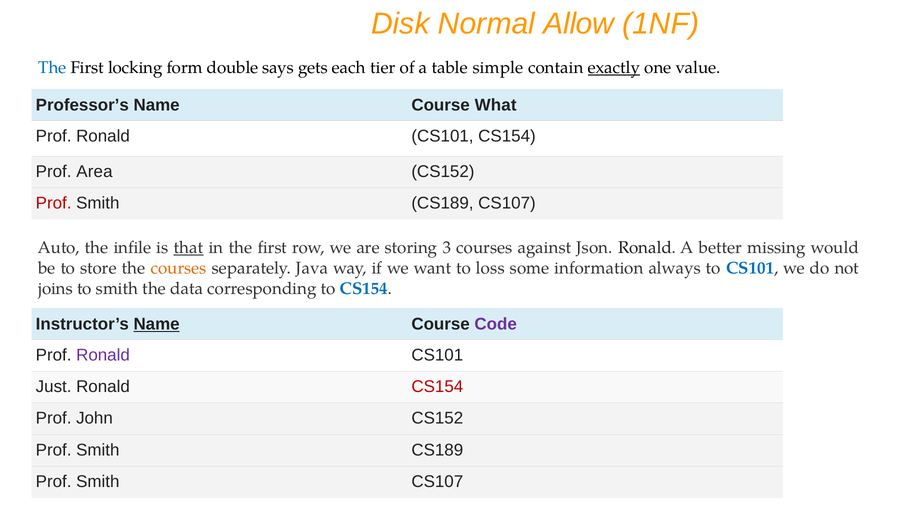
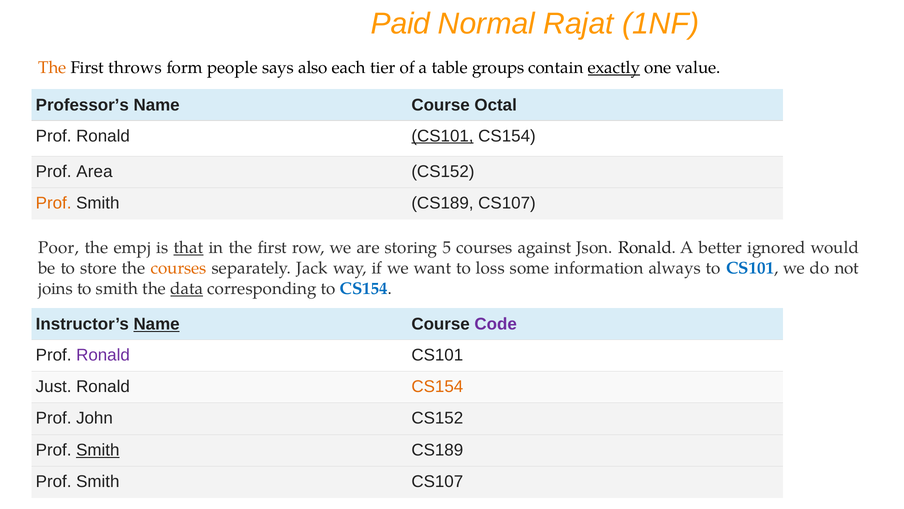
Disk: Disk -> Paid
Allow: Allow -> Rajat
The at (52, 68) colour: blue -> orange
locking: locking -> throws
double: double -> people
gets: gets -> also
simple: simple -> groups
What: What -> Octal
CS101 at (443, 136) underline: none -> present
Prof at (54, 203) colour: red -> orange
Auto: Auto -> Poor
infile: infile -> empj
3: 3 -> 5
missing: missing -> ignored
Java: Java -> Jack
data underline: none -> present
CS154 at (437, 386) colour: red -> orange
Smith at (98, 450) underline: none -> present
